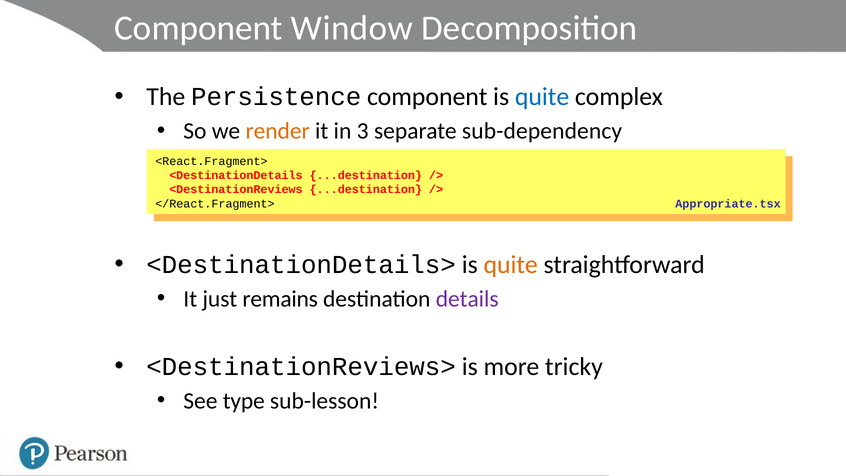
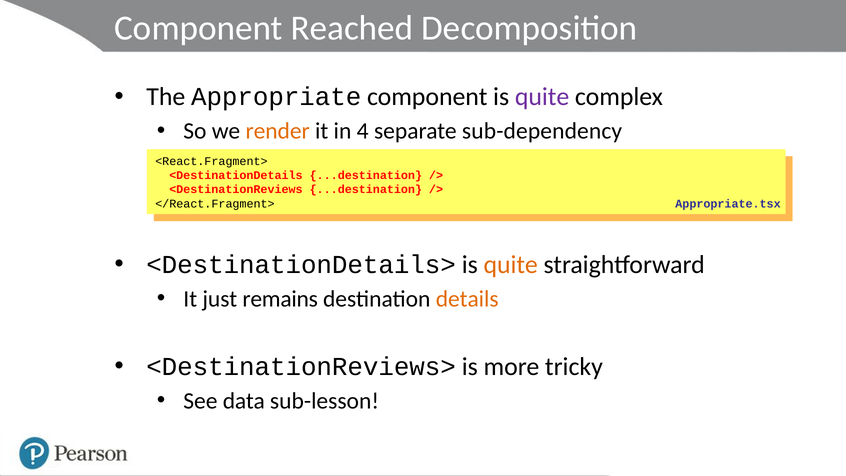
Window: Window -> Reached
Persistence: Persistence -> Appropriate
quite at (542, 97) colour: blue -> purple
3: 3 -> 4
details colour: purple -> orange
type: type -> data
